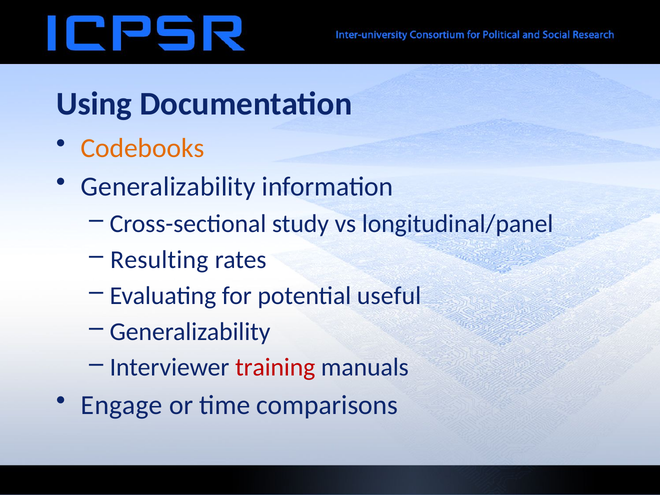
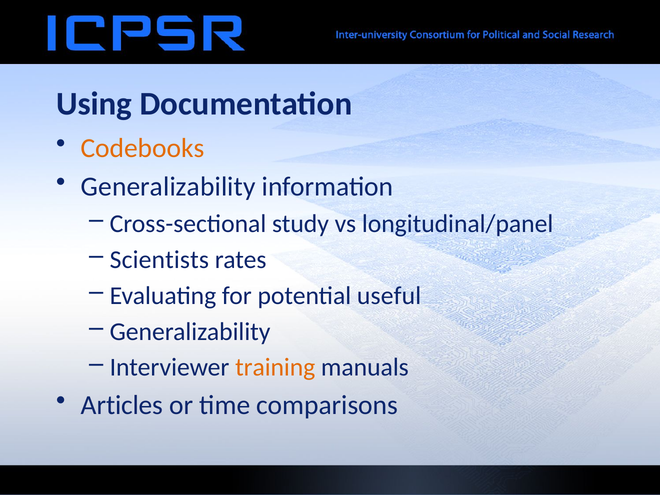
Resulting: Resulting -> Scientists
training colour: red -> orange
Engage: Engage -> Articles
